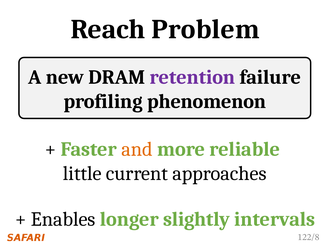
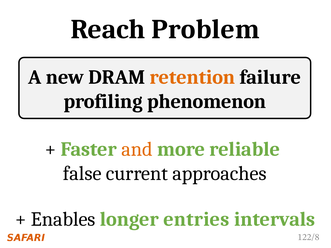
retention colour: purple -> orange
little: little -> false
slightly: slightly -> entries
